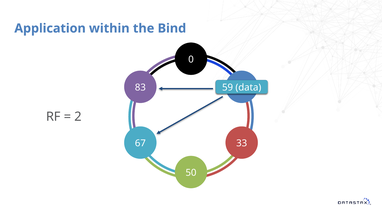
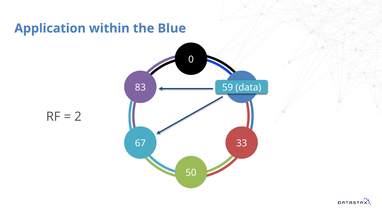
Bind: Bind -> Blue
